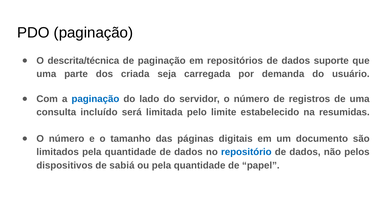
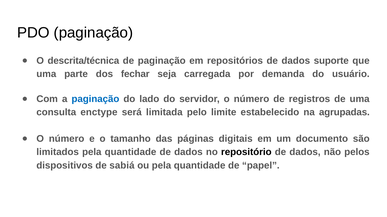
criada: criada -> fechar
incluído: incluído -> enctype
resumidas: resumidas -> agrupadas
repositório colour: blue -> black
